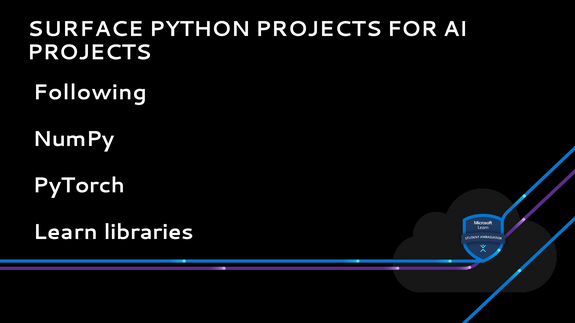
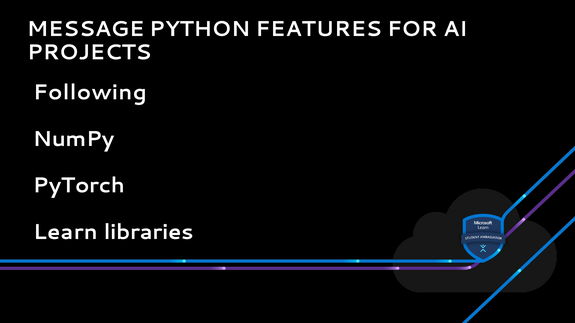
SURFACE: SURFACE -> MESSAGE
PYTHON PROJECTS: PROJECTS -> FEATURES
